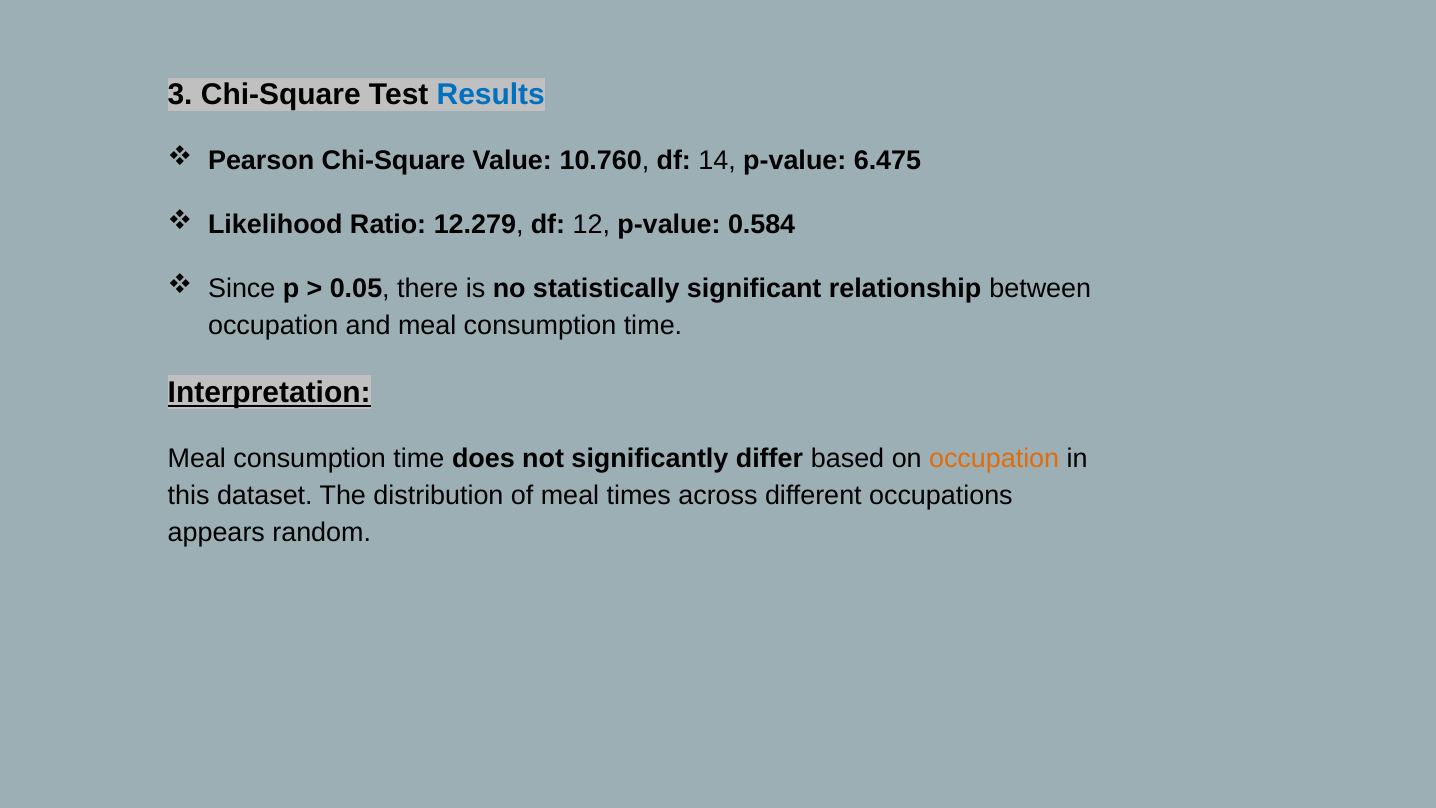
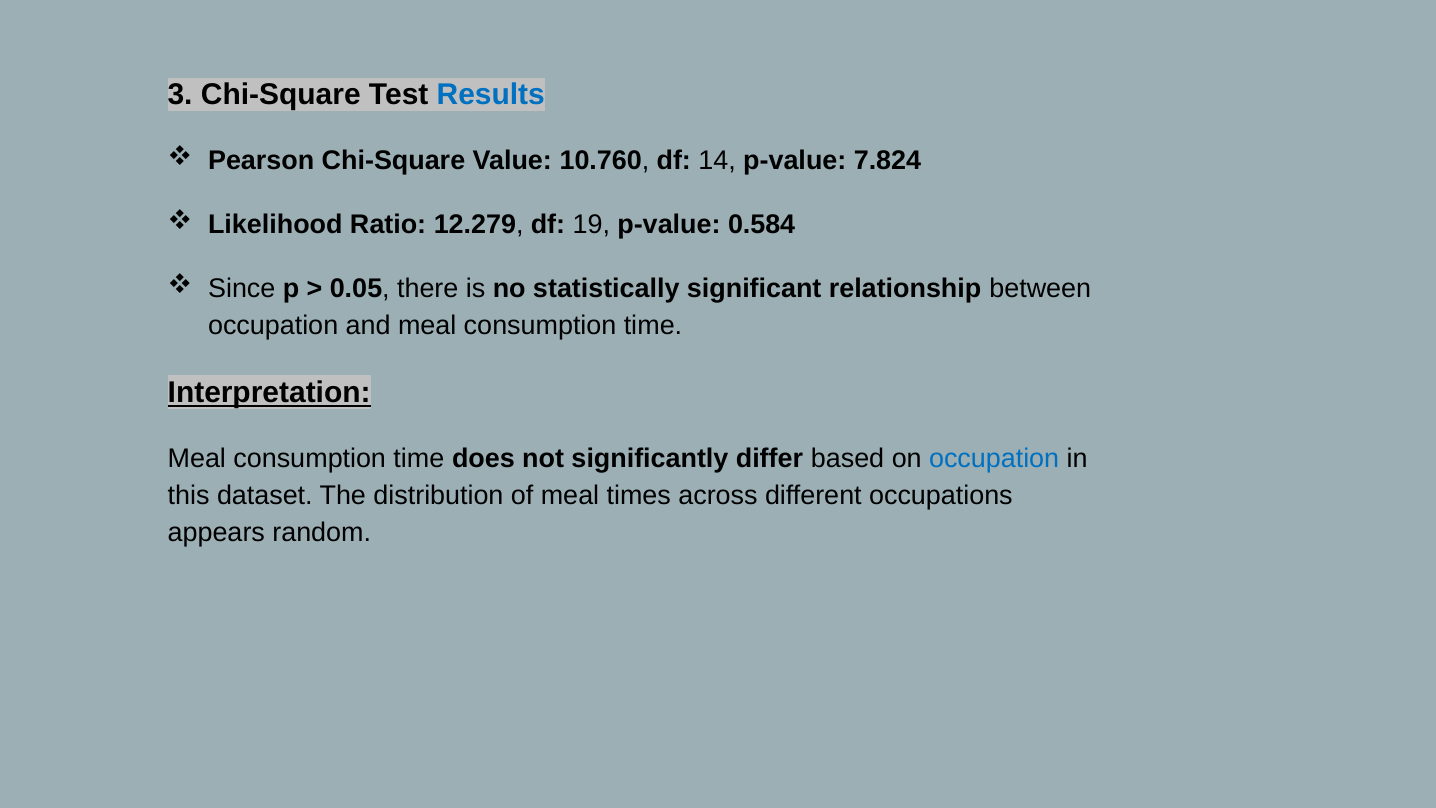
6.475: 6.475 -> 7.824
12: 12 -> 19
occupation at (994, 458) colour: orange -> blue
